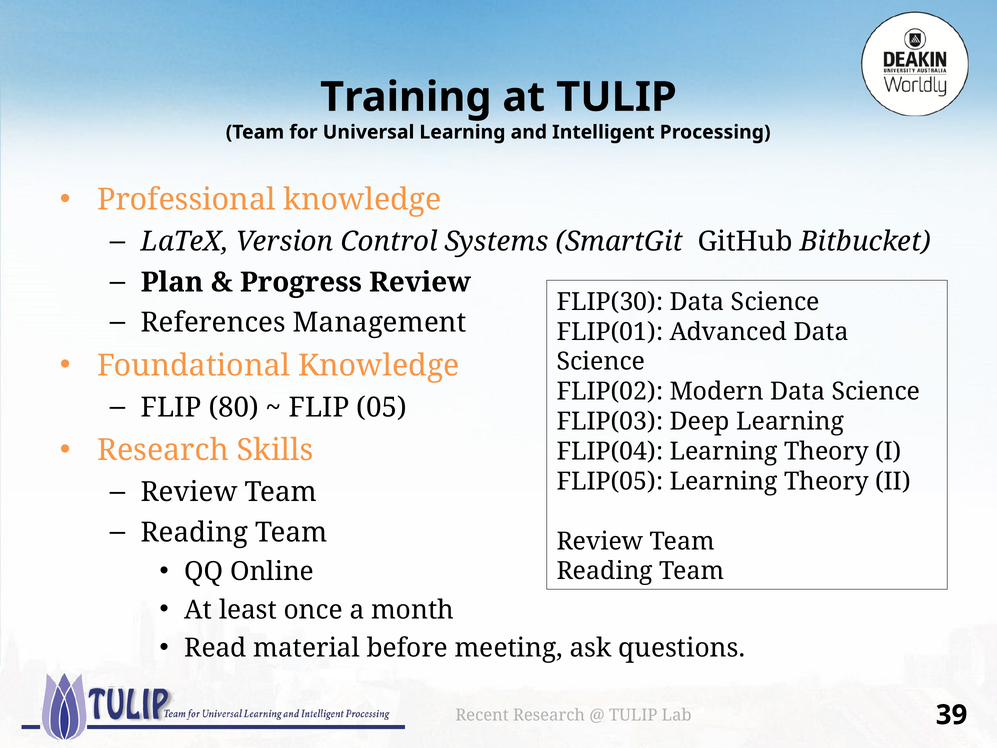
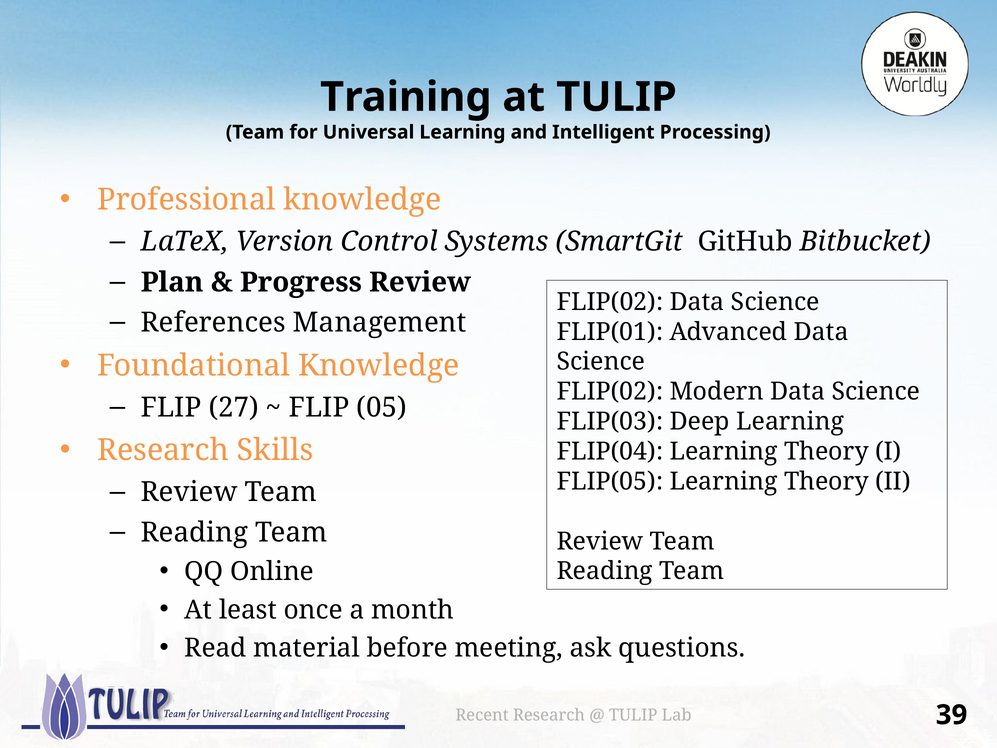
FLIP(30 at (610, 302): FLIP(30 -> FLIP(02
80: 80 -> 27
